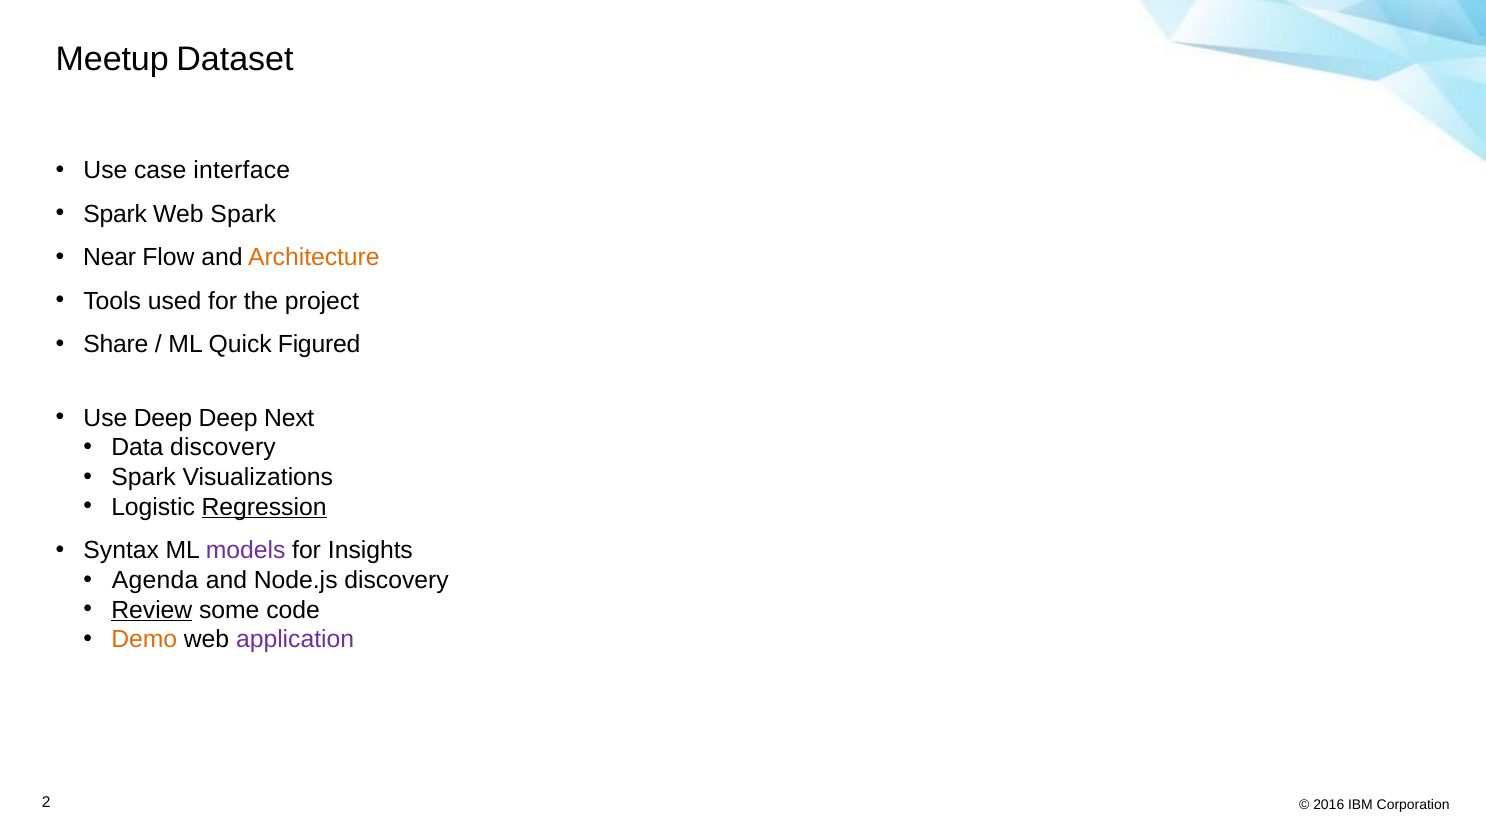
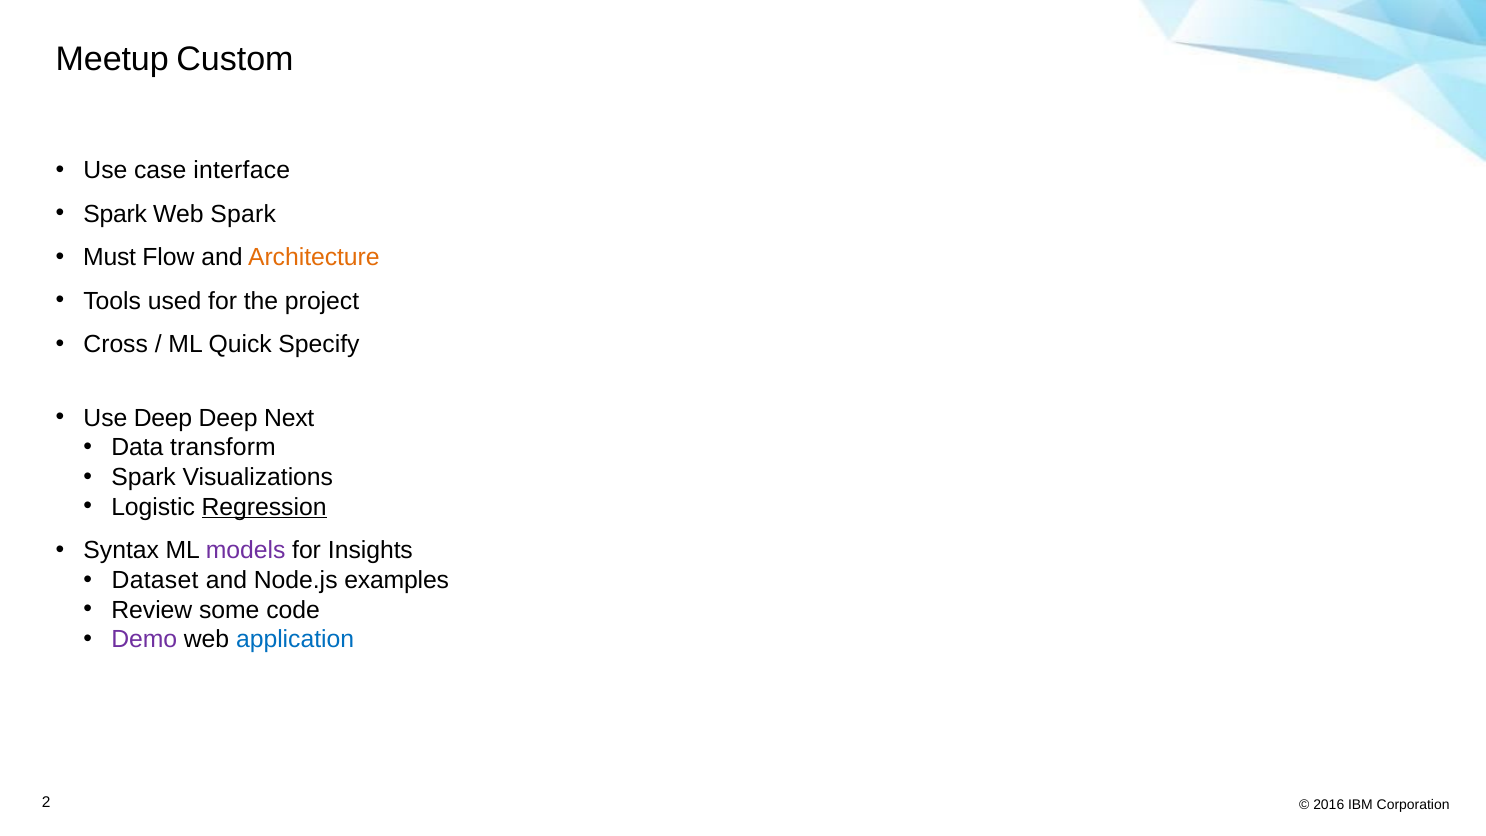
Dataset: Dataset -> Custom
Near: Near -> Must
Share: Share -> Cross
Figured: Figured -> Specify
Data discovery: discovery -> transform
Agenda: Agenda -> Dataset
Node.js discovery: discovery -> examples
Review underline: present -> none
Demo colour: orange -> purple
application colour: purple -> blue
